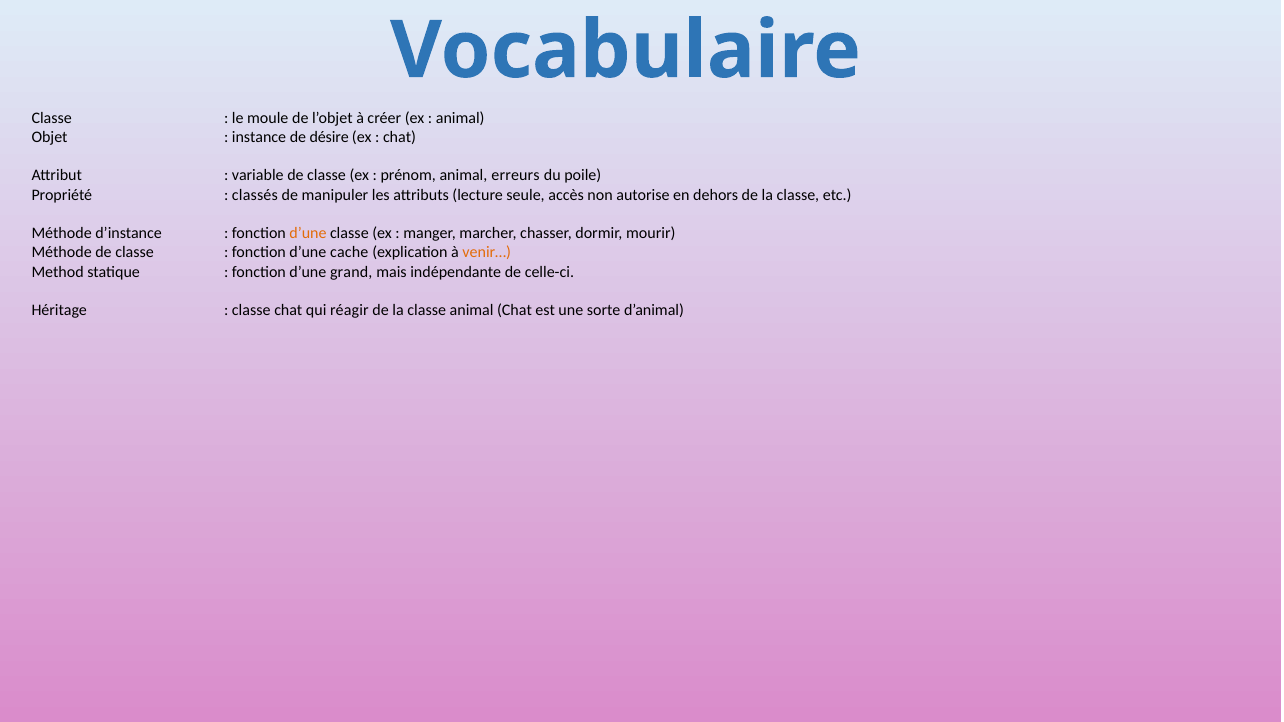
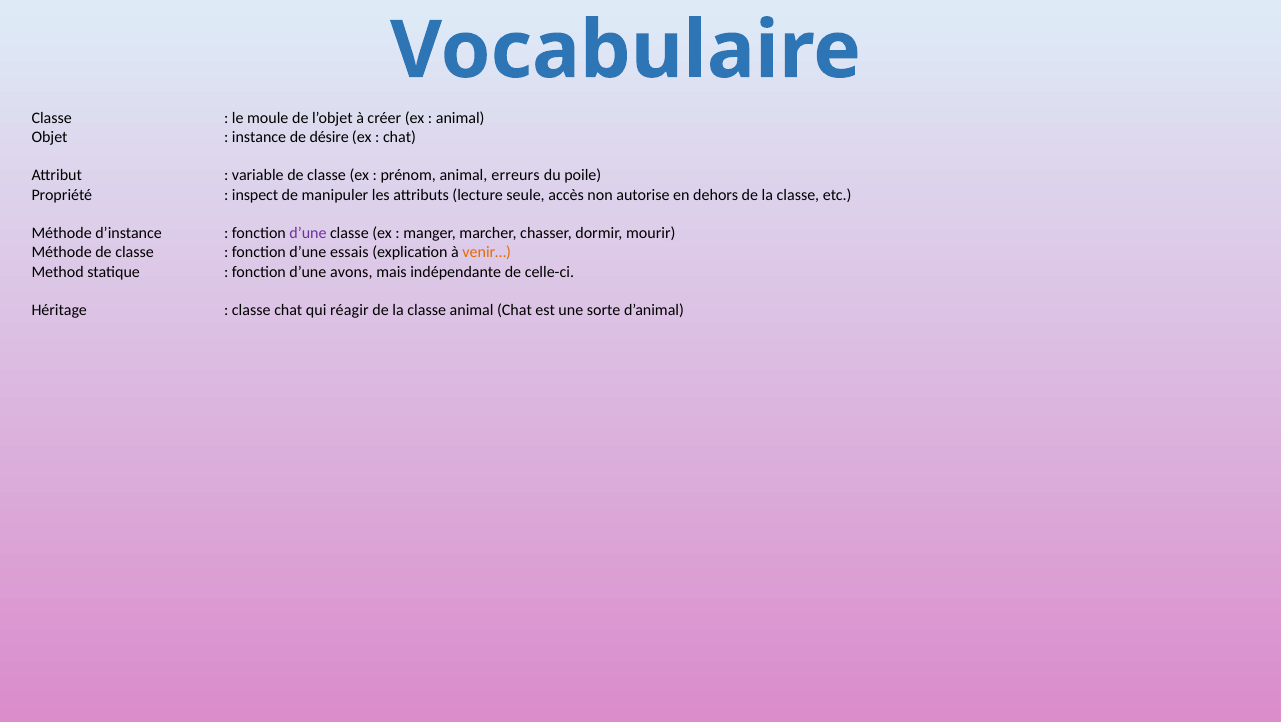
classés: classés -> inspect
d’une at (308, 233) colour: orange -> purple
cache: cache -> essais
grand: grand -> avons
